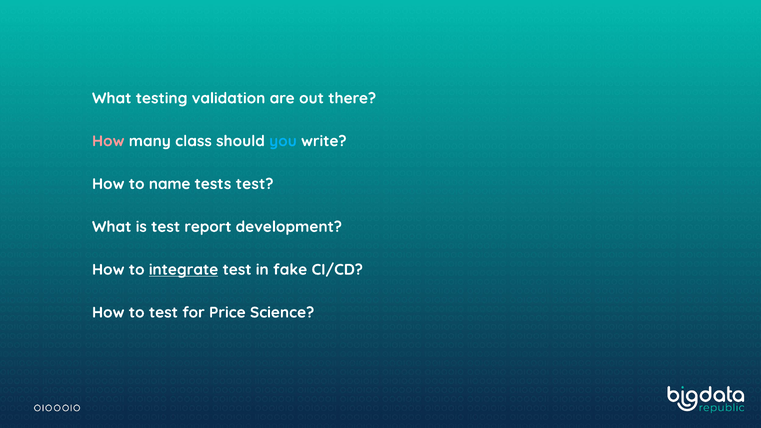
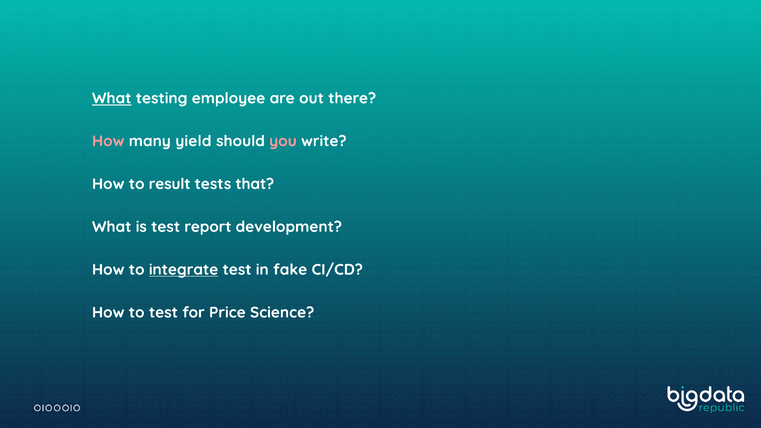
What at (112, 98) underline: none -> present
validation: validation -> employee
class: class -> yield
you colour: light blue -> pink
name: name -> result
tests test: test -> that
